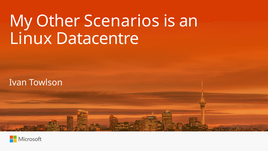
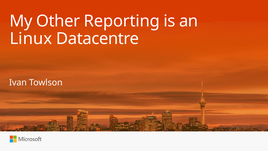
Scenarios: Scenarios -> Reporting
